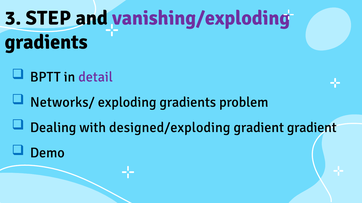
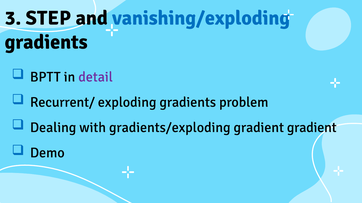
vanishing/exploding colour: purple -> blue
Networks/: Networks/ -> Recurrent/
designed/exploding: designed/exploding -> gradients/exploding
